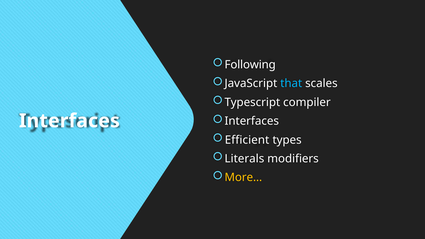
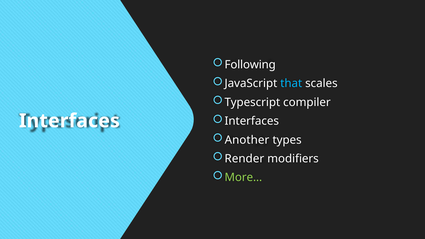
Efficient: Efficient -> Another
Literals: Literals -> Render
More… colour: yellow -> light green
